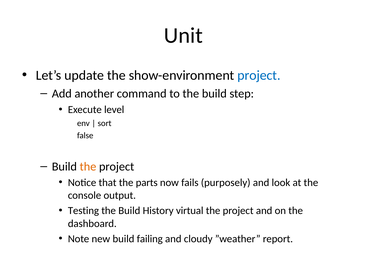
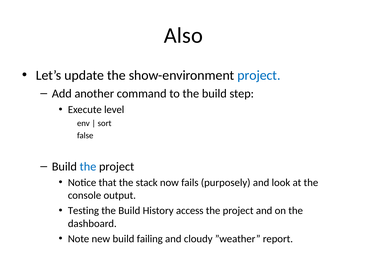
Unit: Unit -> Also
the at (88, 167) colour: orange -> blue
parts: parts -> stack
virtual: virtual -> access
